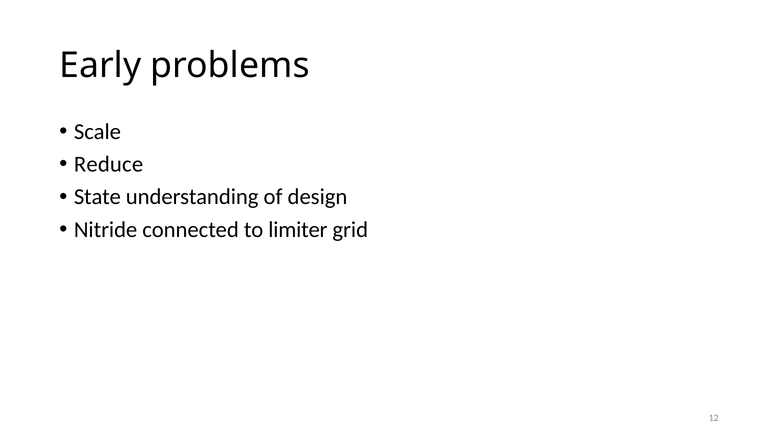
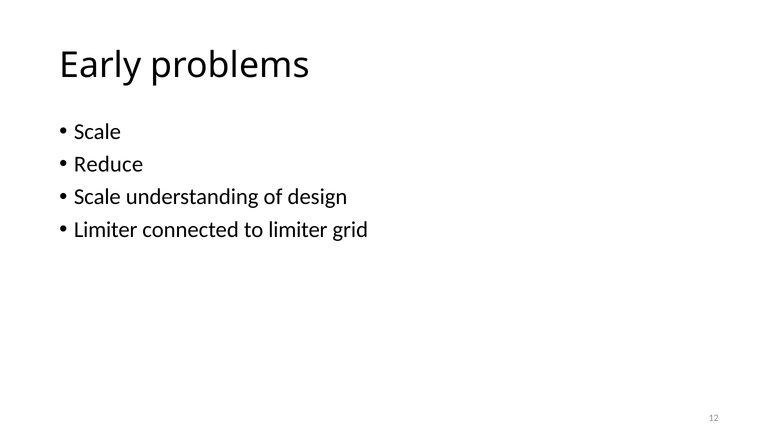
State at (97, 197): State -> Scale
Nitride at (106, 229): Nitride -> Limiter
